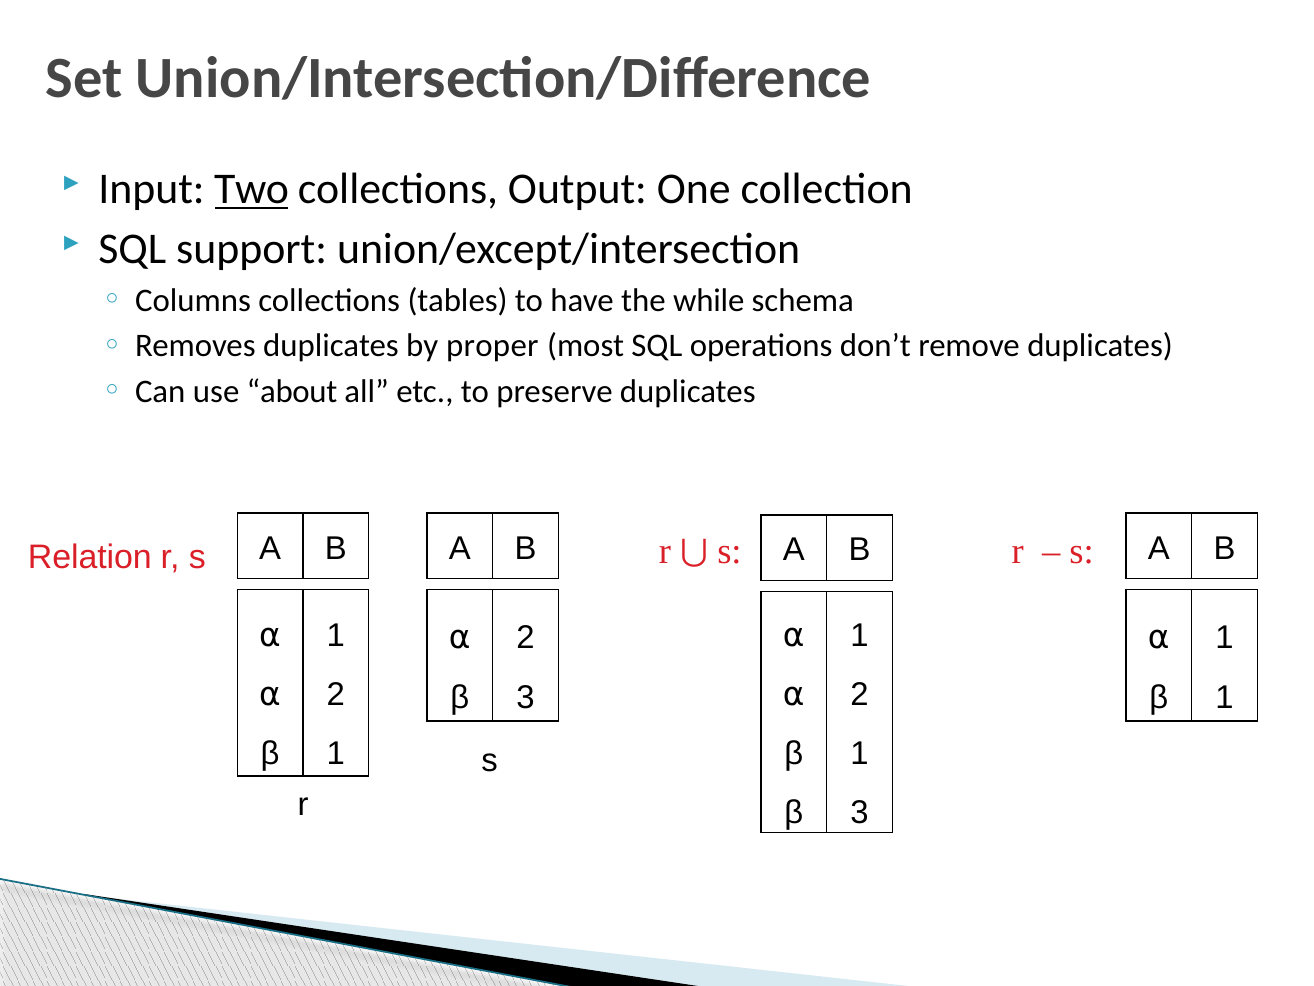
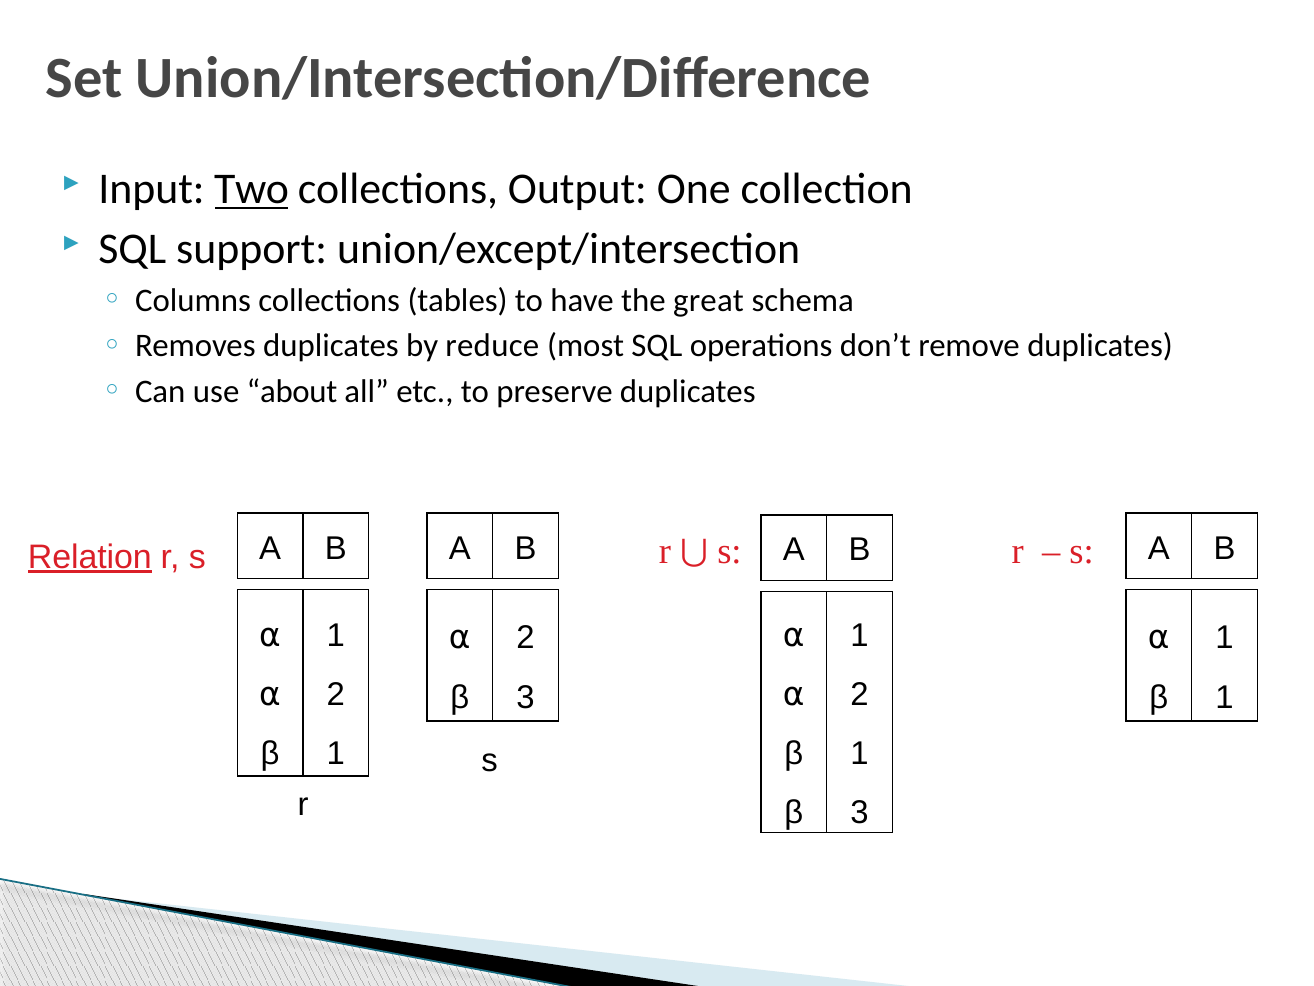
while: while -> great
proper: proper -> reduce
Relation underline: none -> present
